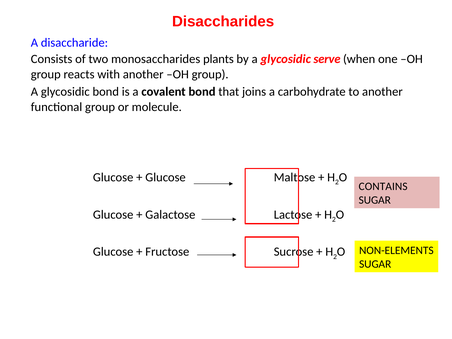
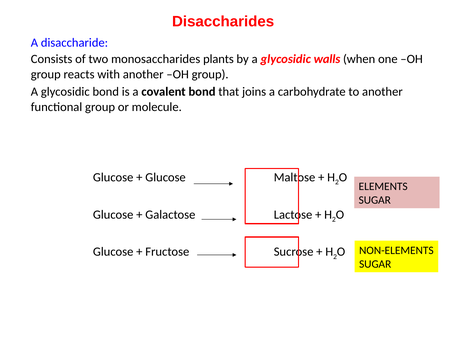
serve: serve -> walls
CONTAINS: CONTAINS -> ELEMENTS
